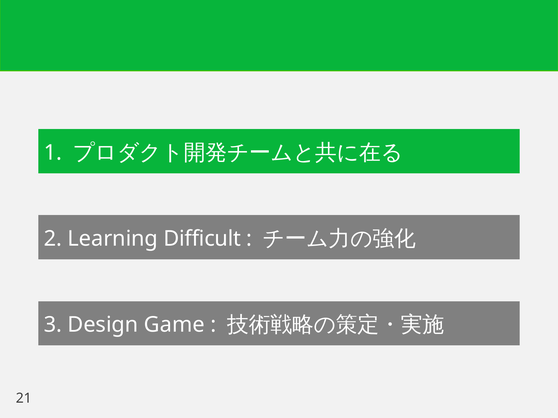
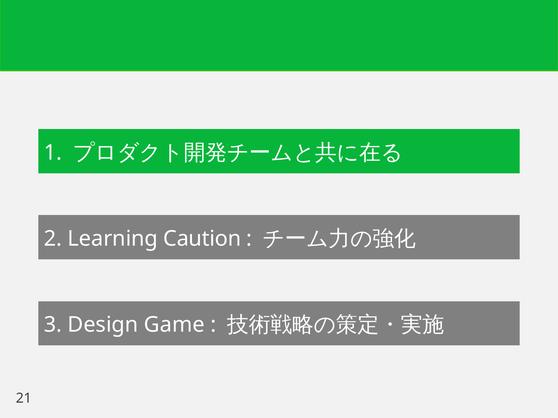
Difficult: Difficult -> Caution
